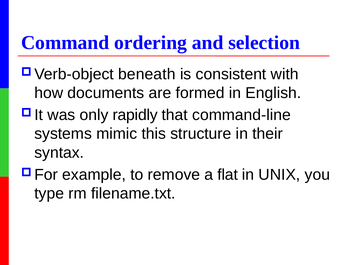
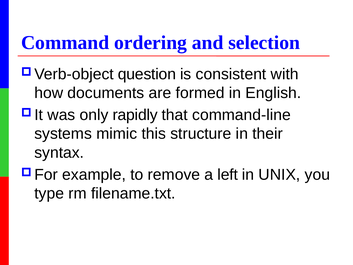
beneath: beneath -> question
flat: flat -> left
